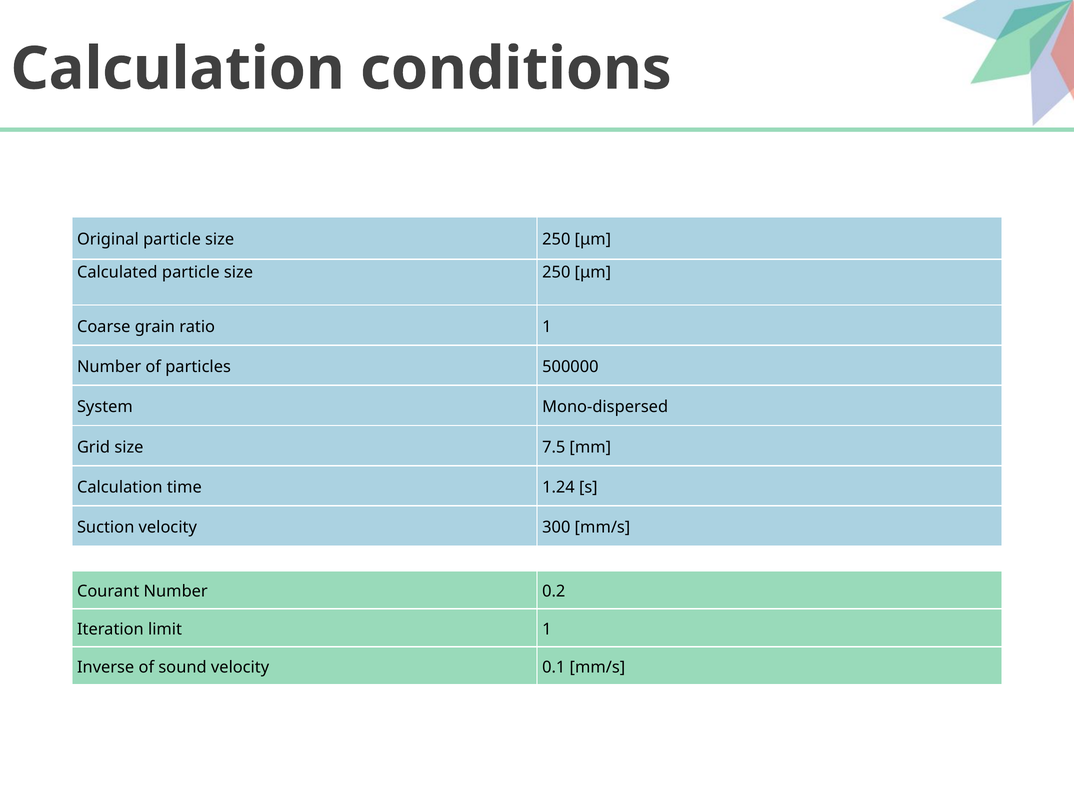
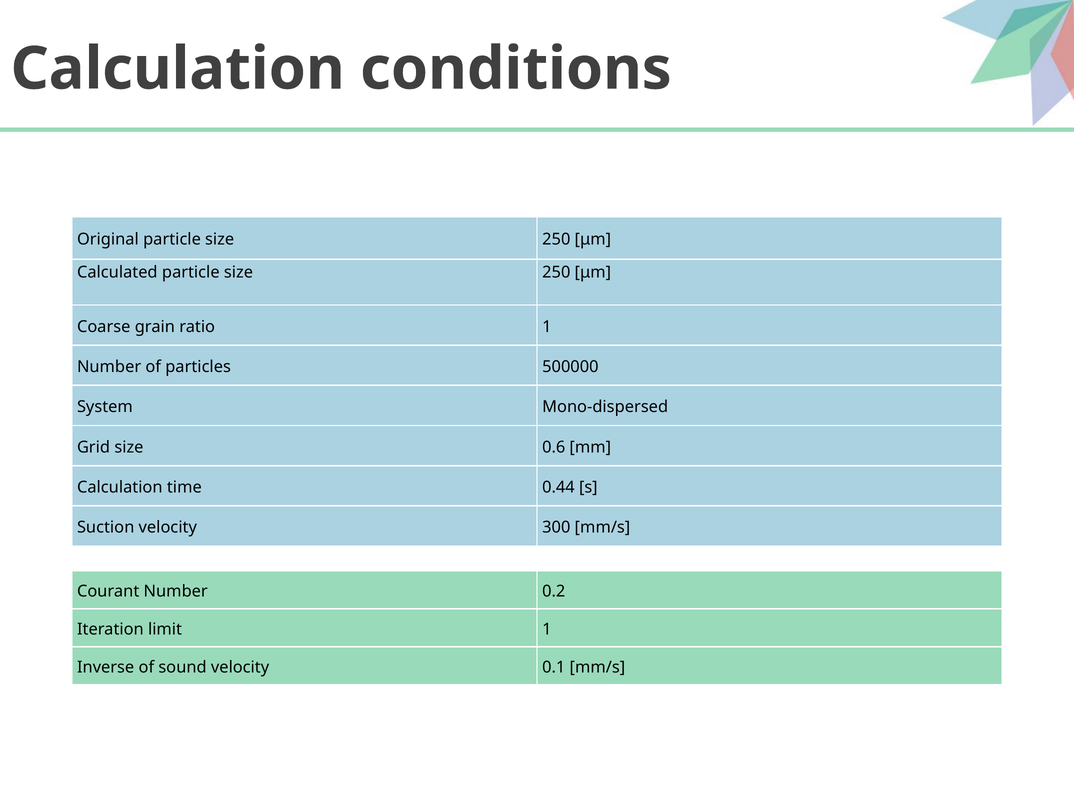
7.5: 7.5 -> 0.6
1.24: 1.24 -> 0.44
